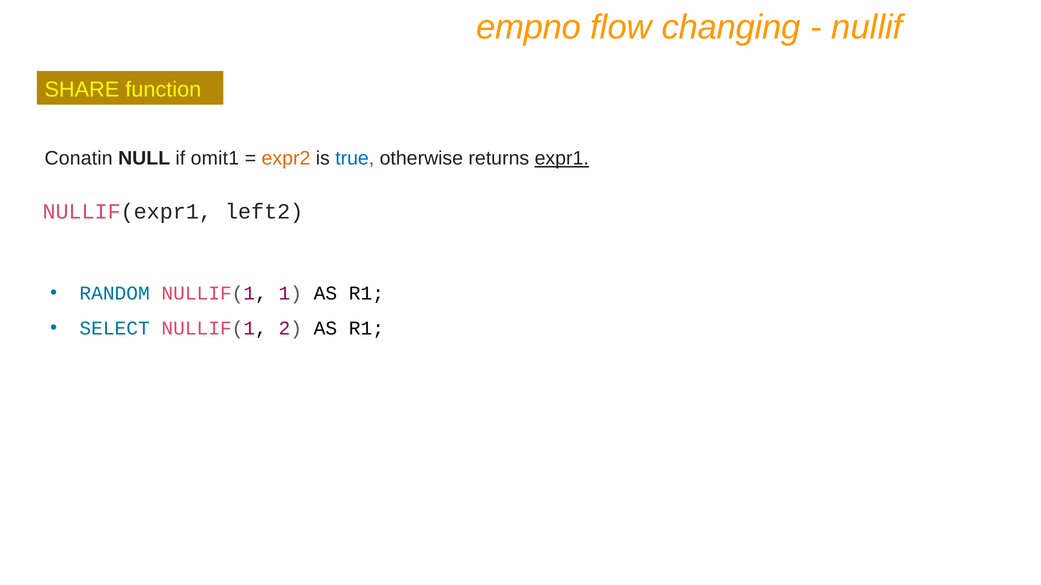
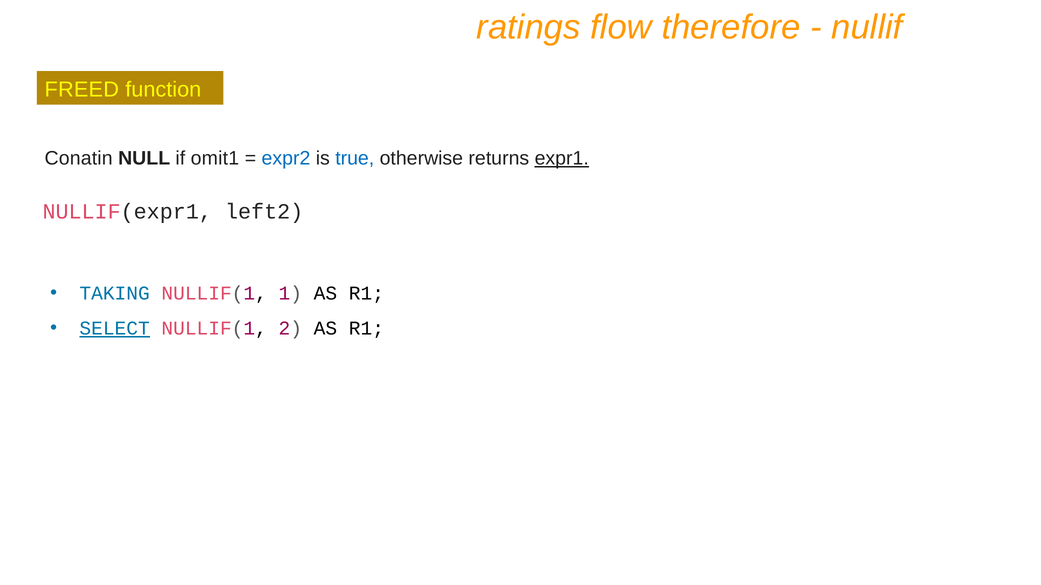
empno: empno -> ratings
changing: changing -> therefore
SHARE: SHARE -> FREED
expr2 colour: orange -> blue
RANDOM: RANDOM -> TAKING
SELECT underline: none -> present
